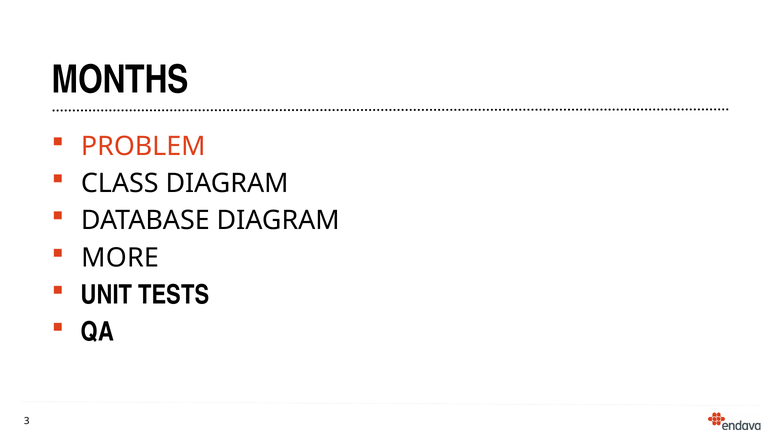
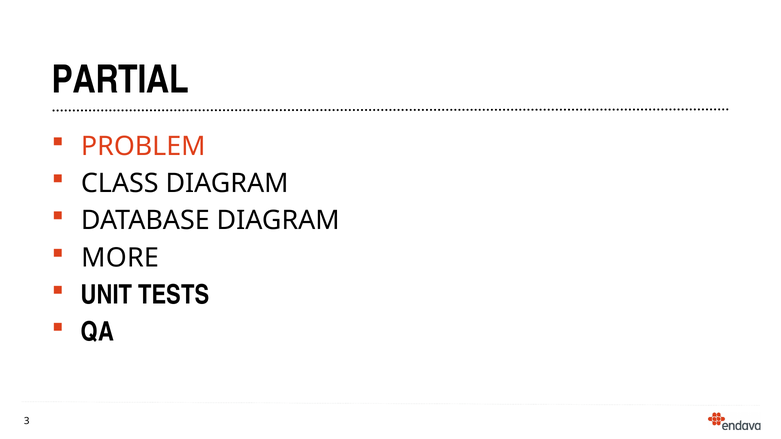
MONTHS: MONTHS -> PARTIAL
